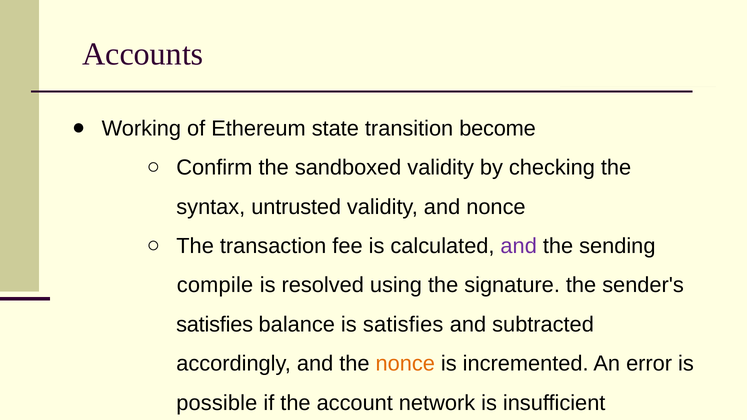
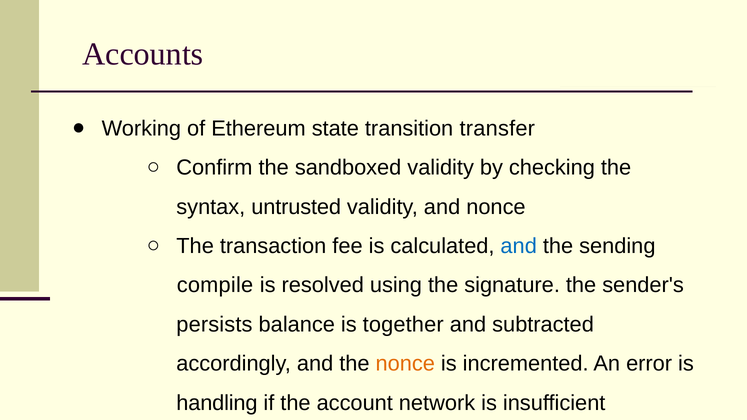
become: become -> transfer
and at (519, 246) colour: purple -> blue
satisfies at (215, 325): satisfies -> persists
is satisfies: satisfies -> together
possible: possible -> handling
